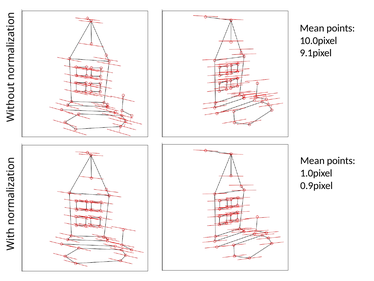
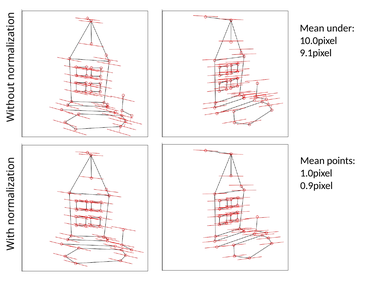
points at (341, 28): points -> under
